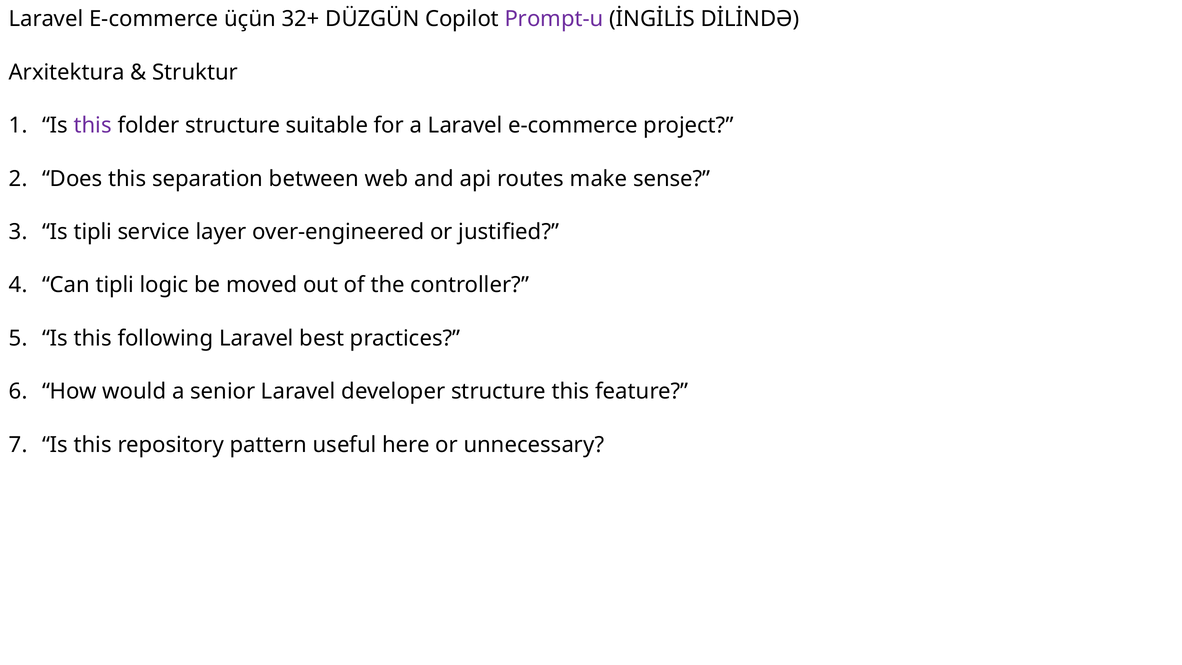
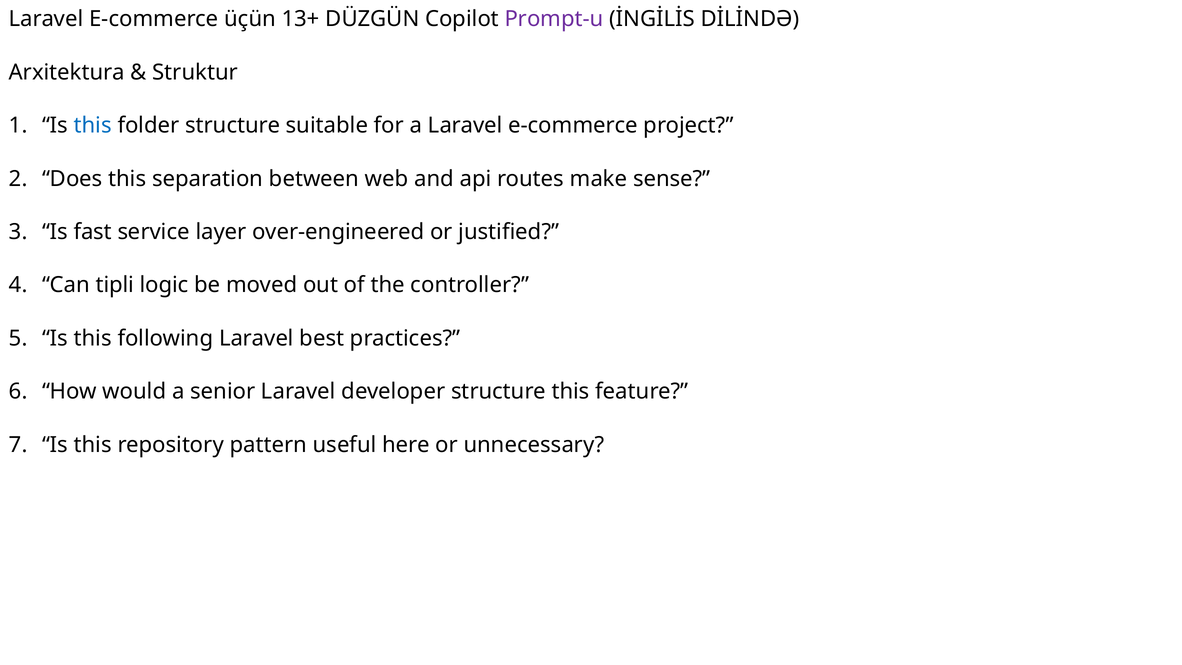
32+: 32+ -> 13+
this at (93, 126) colour: purple -> blue
Is tipli: tipli -> fast
